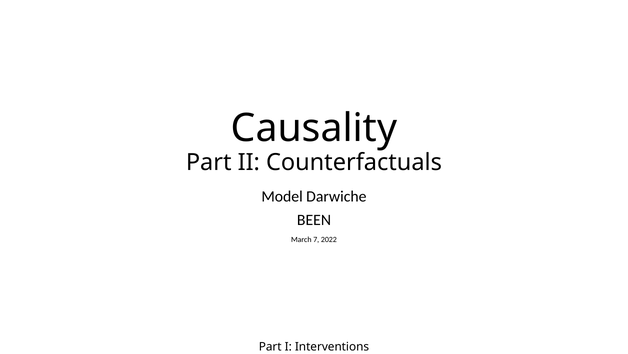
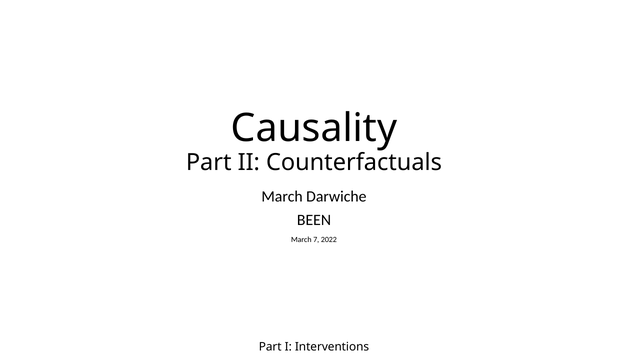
Model at (282, 196): Model -> March
